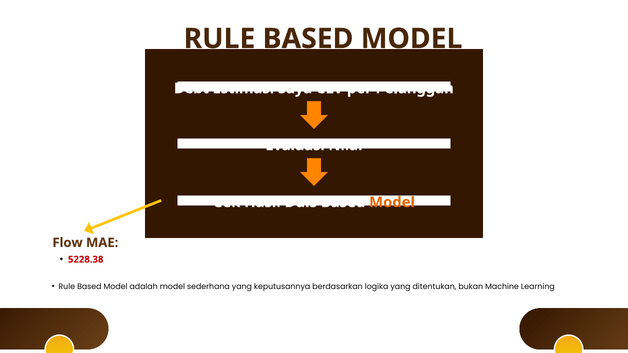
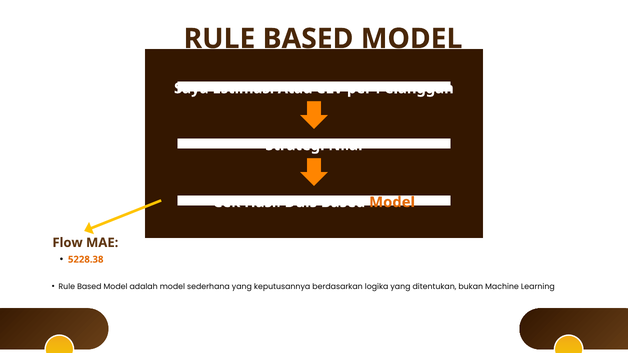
Debt: Debt -> Saya
Saya: Saya -> Atau
Evaluasi: Evaluasi -> Strategi
5228.38 colour: red -> orange
